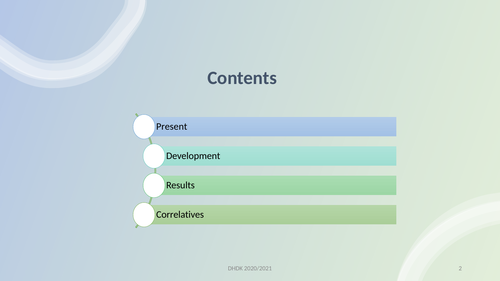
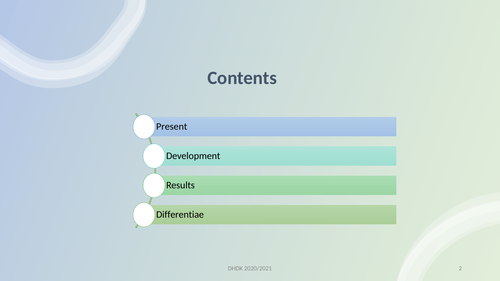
Correlatives: Correlatives -> Differentiae
